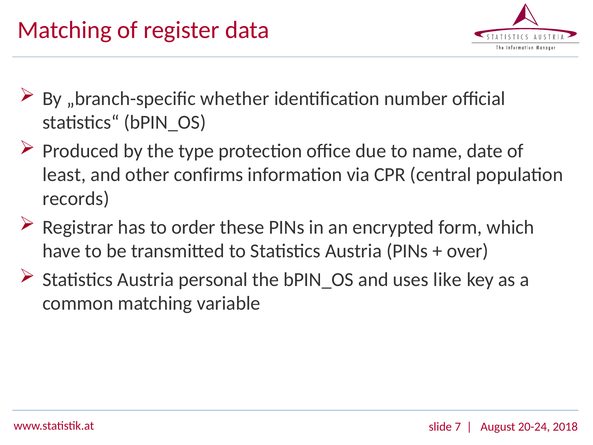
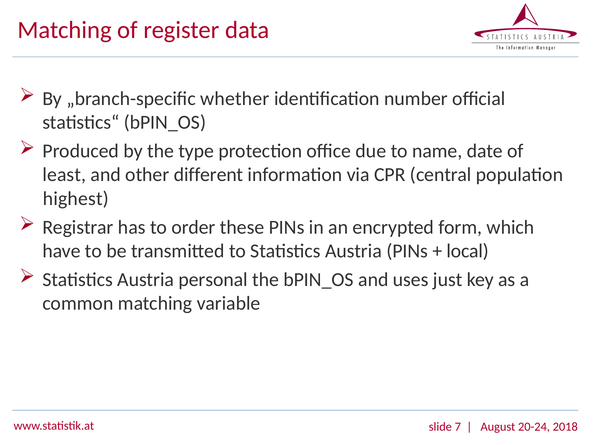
confirms: confirms -> different
records: records -> highest
over: over -> local
like: like -> just
